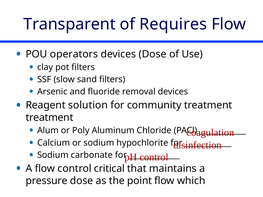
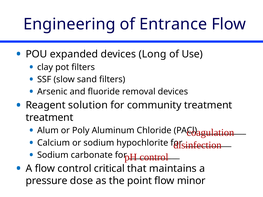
Transparent: Transparent -> Engineering
Requires: Requires -> Entrance
operators: operators -> expanded
devices Dose: Dose -> Long
which: which -> minor
